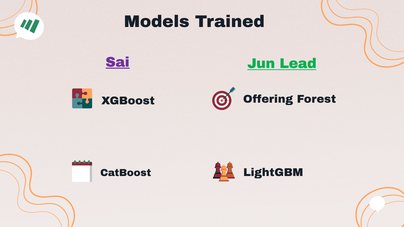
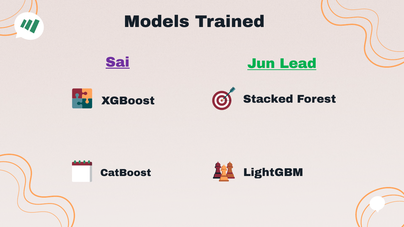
Offering: Offering -> Stacked
